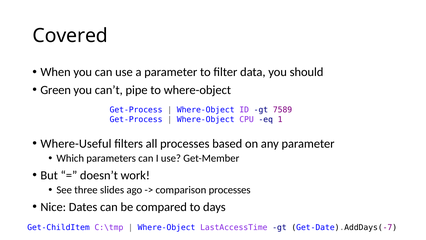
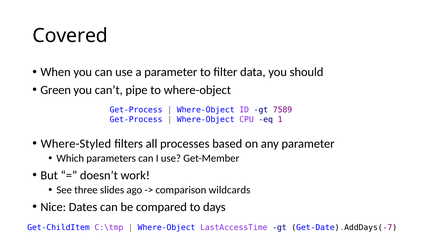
Where-Useful: Where-Useful -> Where-Styled
comparison processes: processes -> wildcards
